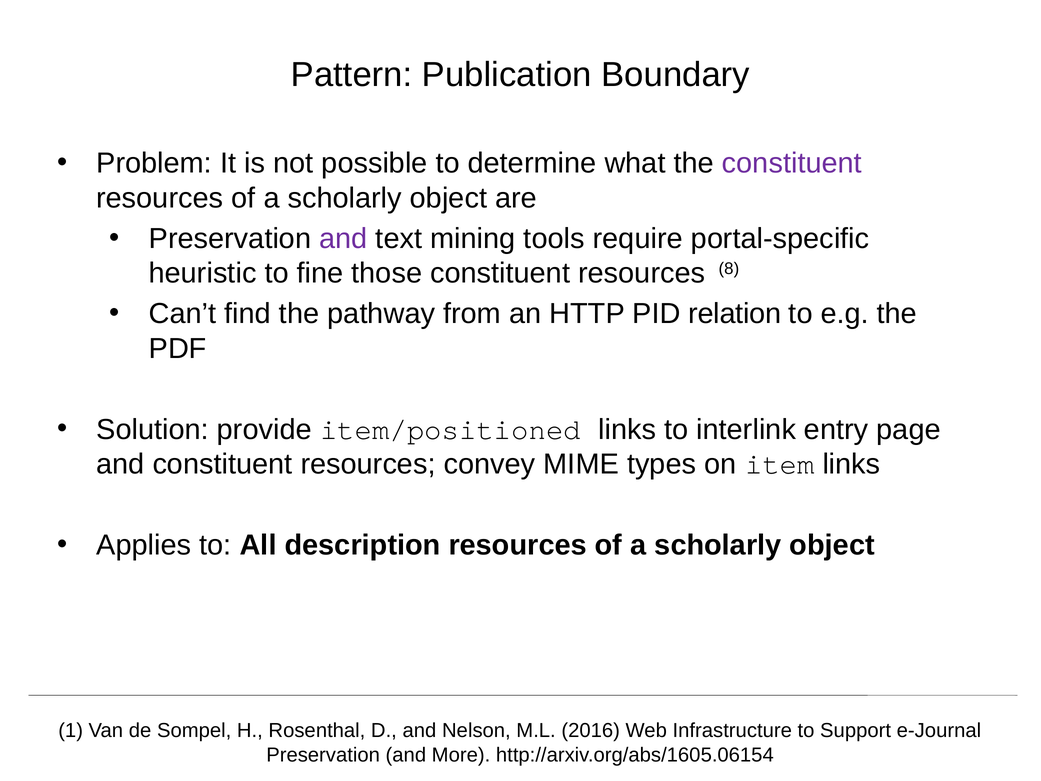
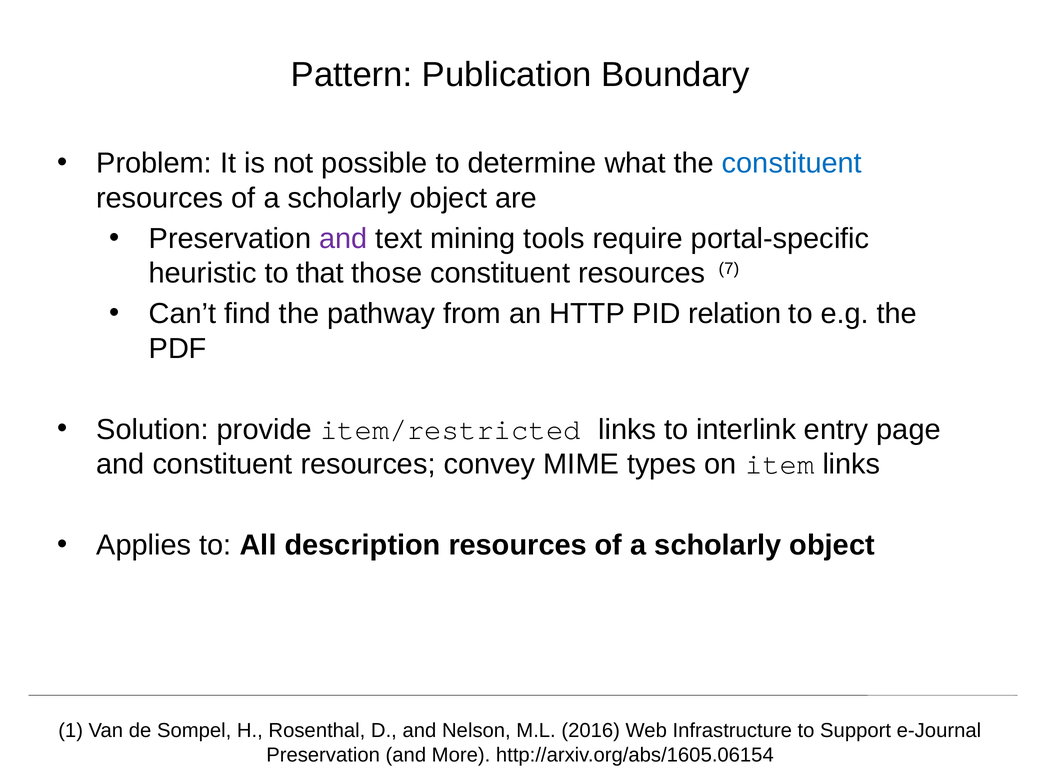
constituent at (792, 163) colour: purple -> blue
fine: fine -> that
8: 8 -> 7
item/positioned: item/positioned -> item/restricted
